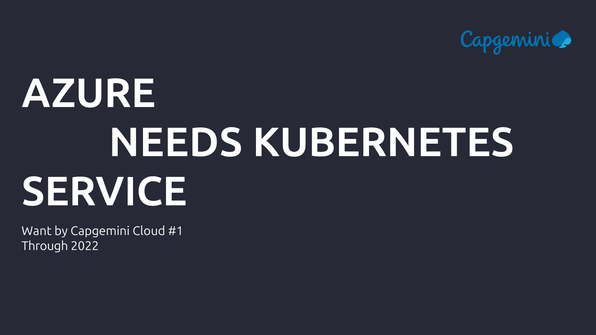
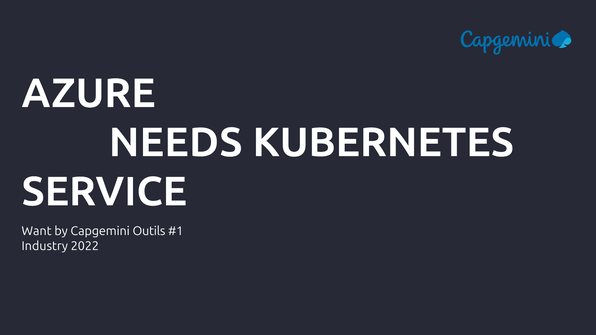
Cloud: Cloud -> Outils
Through: Through -> Industry
